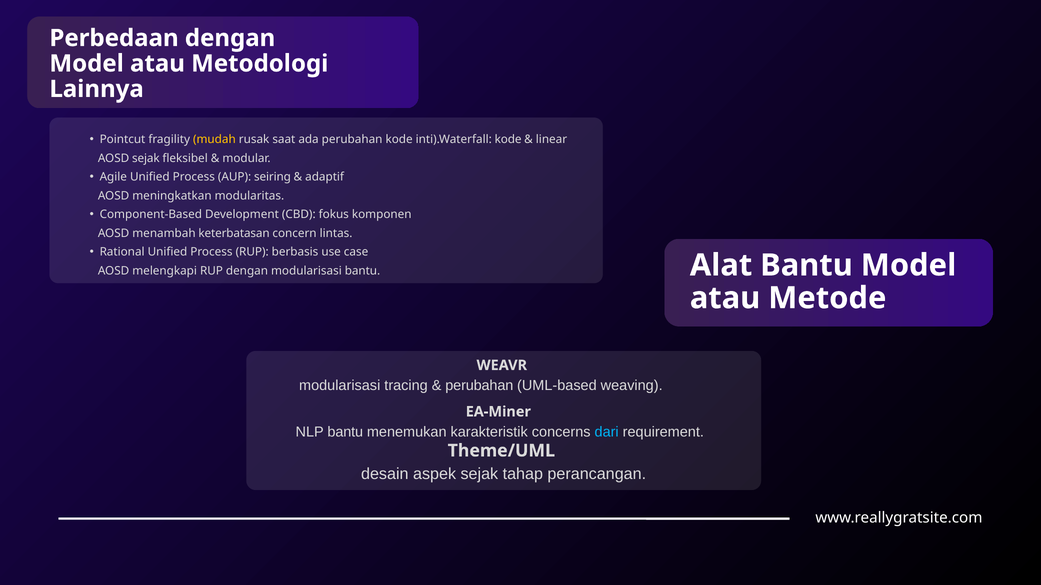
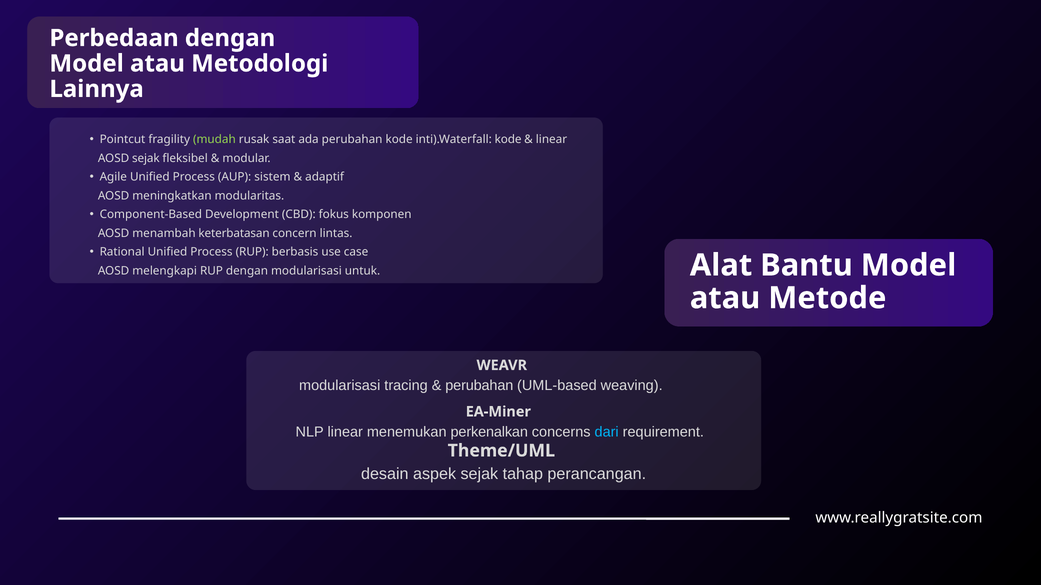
mudah colour: yellow -> light green
seiring: seiring -> sistem
modularisasi bantu: bantu -> untuk
NLP bantu: bantu -> linear
karakteristik: karakteristik -> perkenalkan
